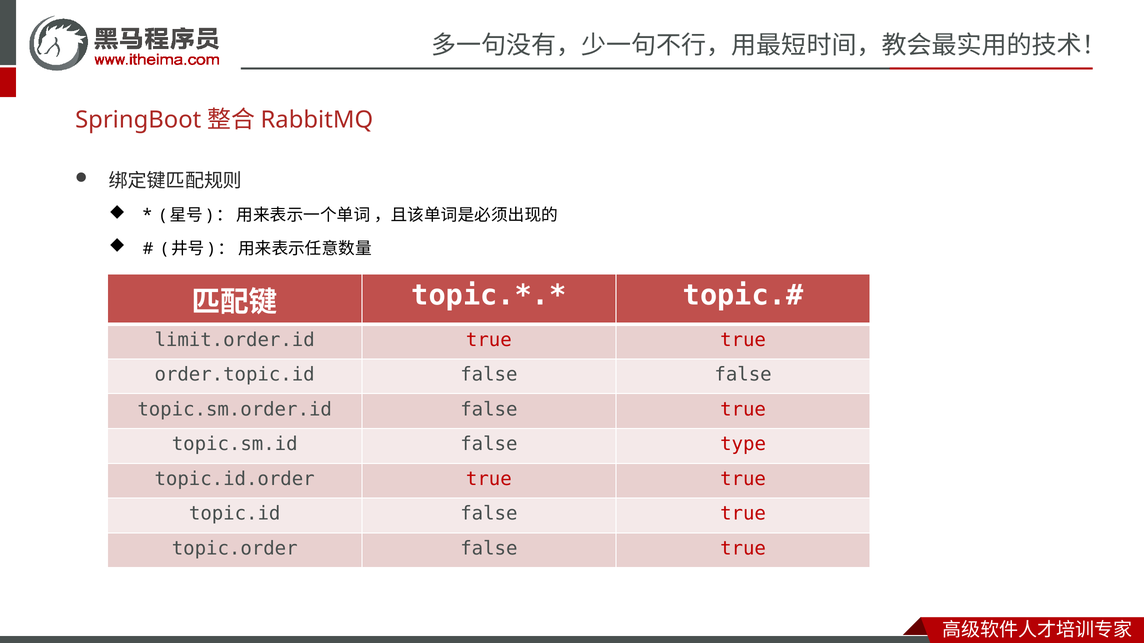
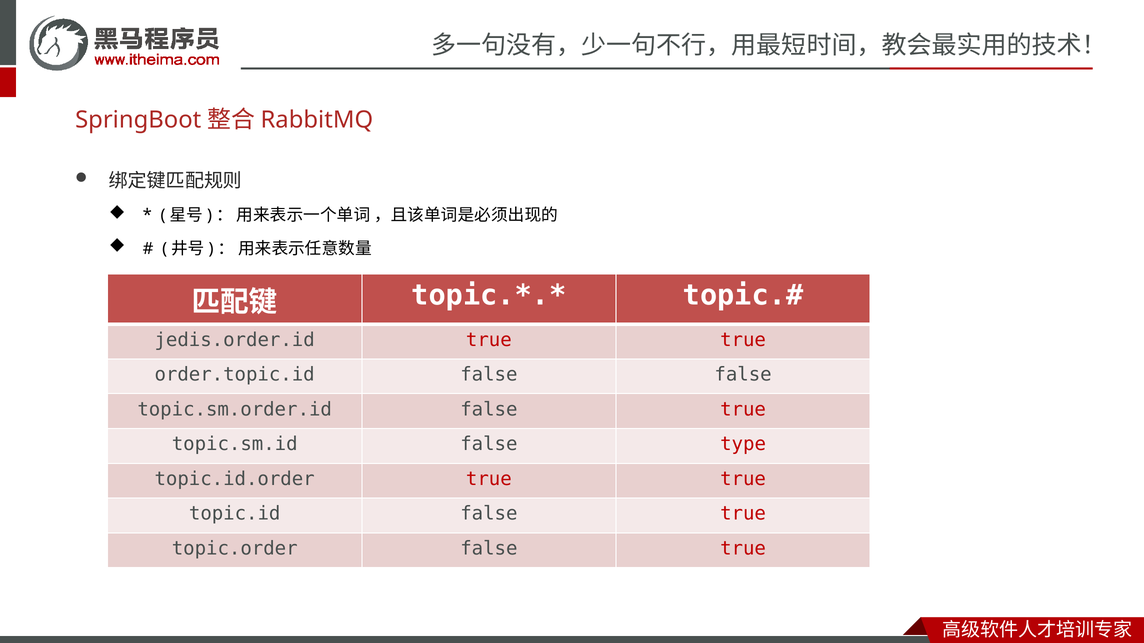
limit.order.id: limit.order.id -> jedis.order.id
